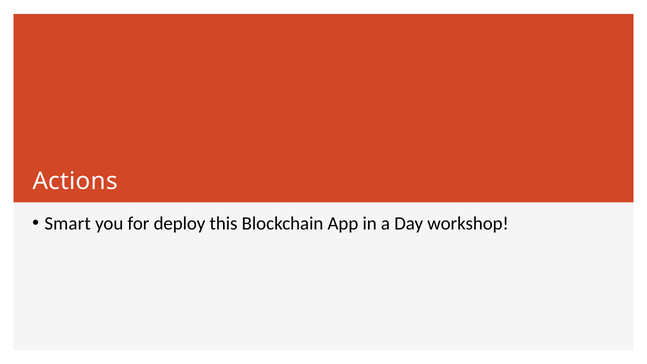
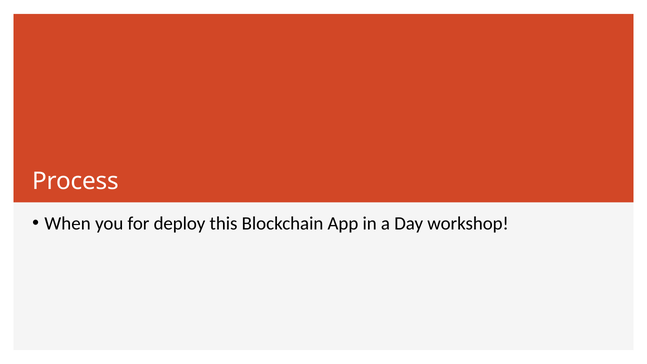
Actions: Actions -> Process
Smart: Smart -> When
